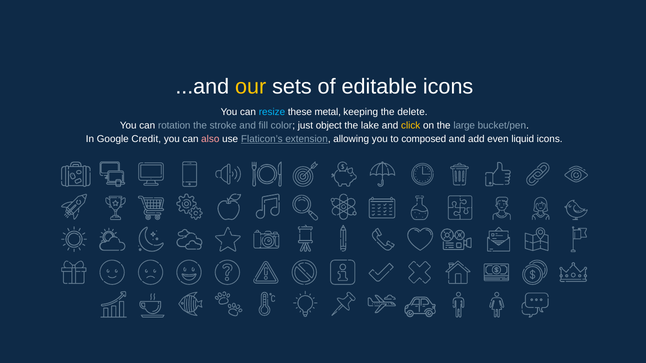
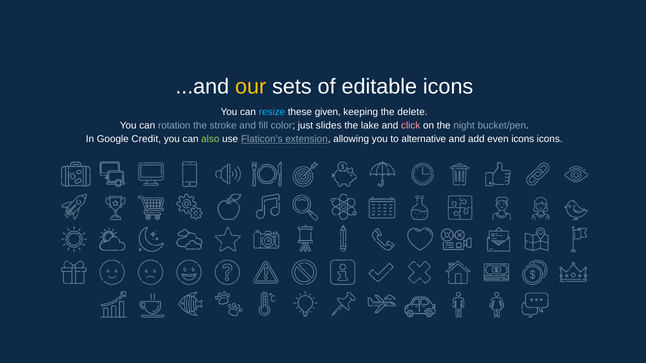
metal: metal -> given
object: object -> slides
click colour: yellow -> pink
large: large -> night
also colour: pink -> light green
composed: composed -> alternative
even liquid: liquid -> icons
